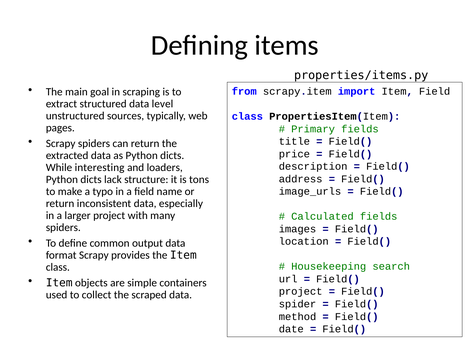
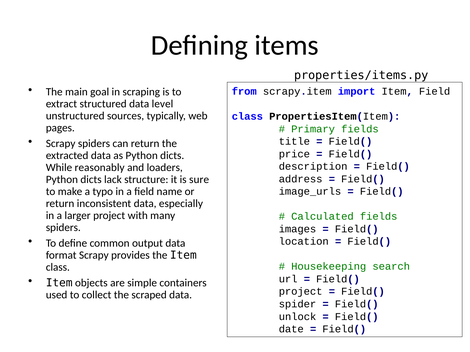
interesting: interesting -> reasonably
tons: tons -> sure
method: method -> unlock
